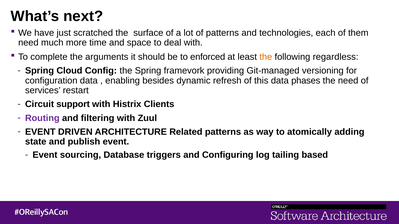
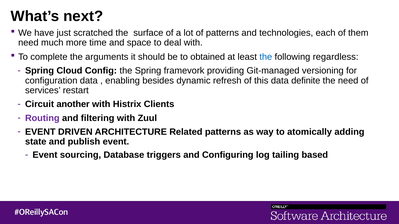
enforced: enforced -> obtained
the at (266, 57) colour: orange -> blue
phases: phases -> definite
support: support -> another
